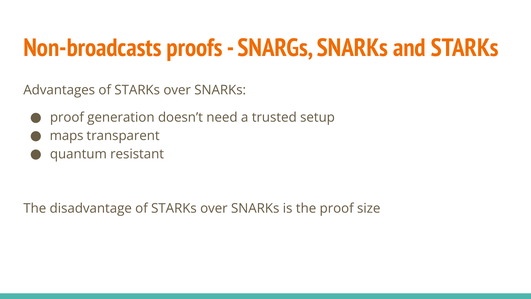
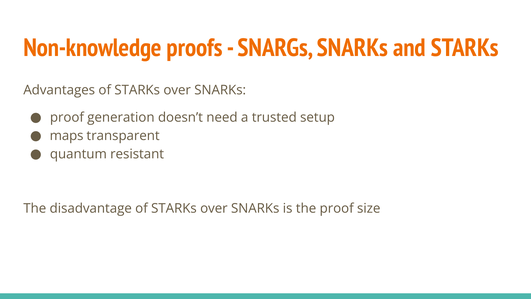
Non-broadcasts: Non-broadcasts -> Non-knowledge
